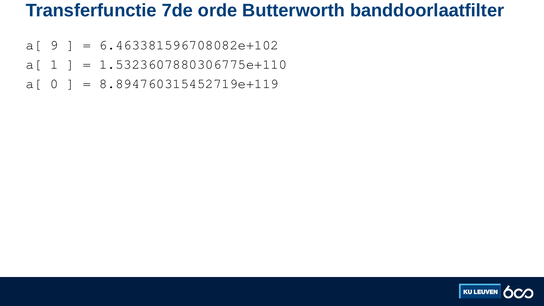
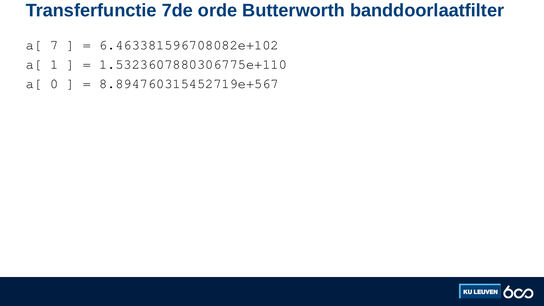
9: 9 -> 7
8.894760315452719e+119: 8.894760315452719e+119 -> 8.894760315452719e+567
